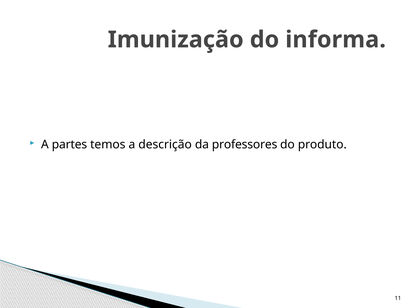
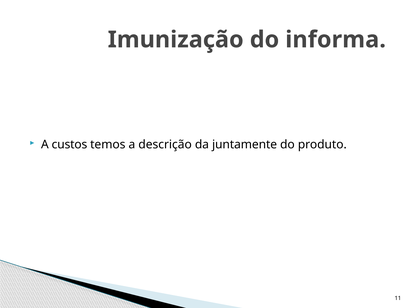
partes: partes -> custos
professores: professores -> juntamente
